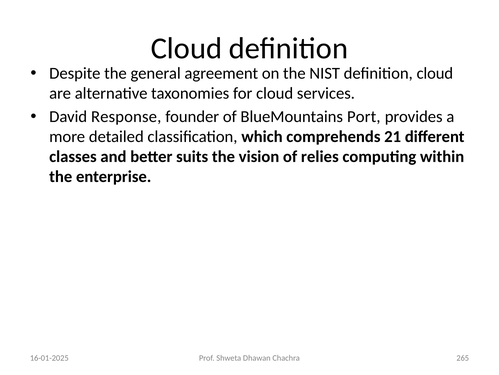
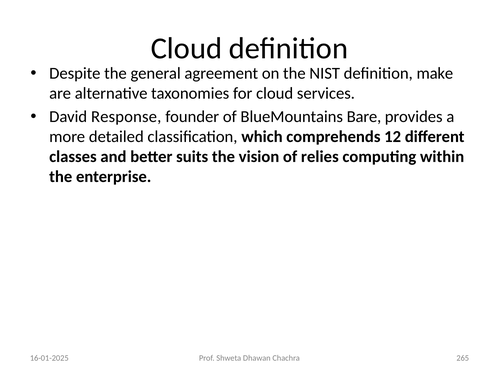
definition cloud: cloud -> make
Port: Port -> Bare
21: 21 -> 12
